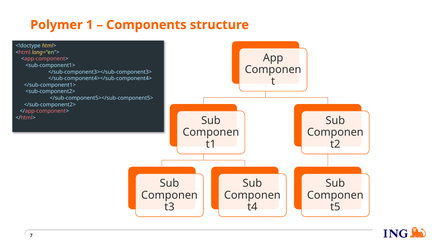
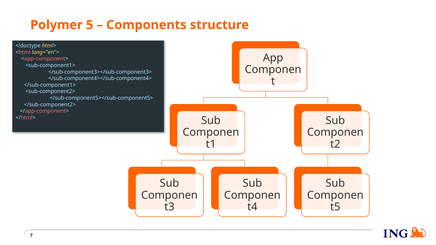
1: 1 -> 5
